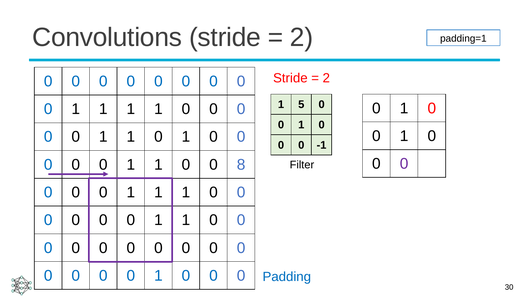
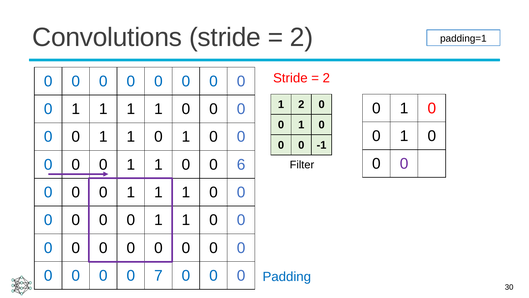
1 5: 5 -> 2
8: 8 -> 6
1 at (158, 275): 1 -> 7
